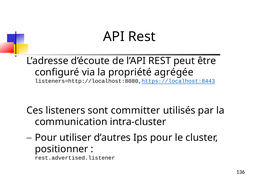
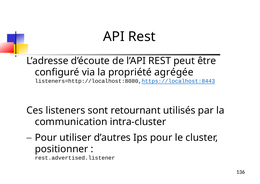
committer: committer -> retournant
